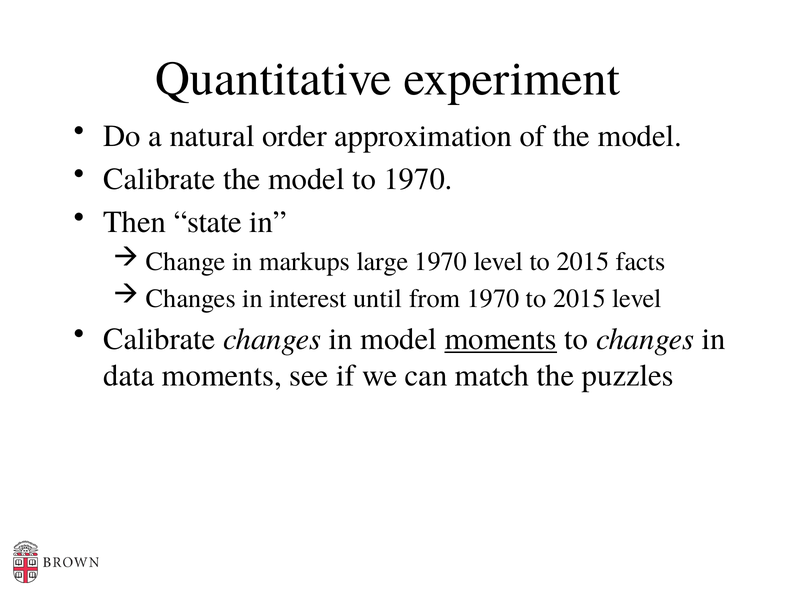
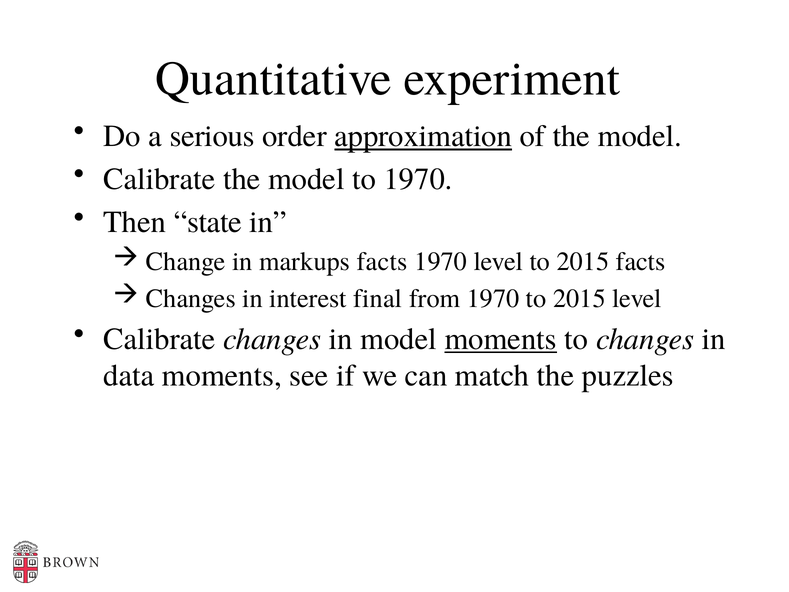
natural: natural -> serious
approximation underline: none -> present
markups large: large -> facts
until: until -> final
